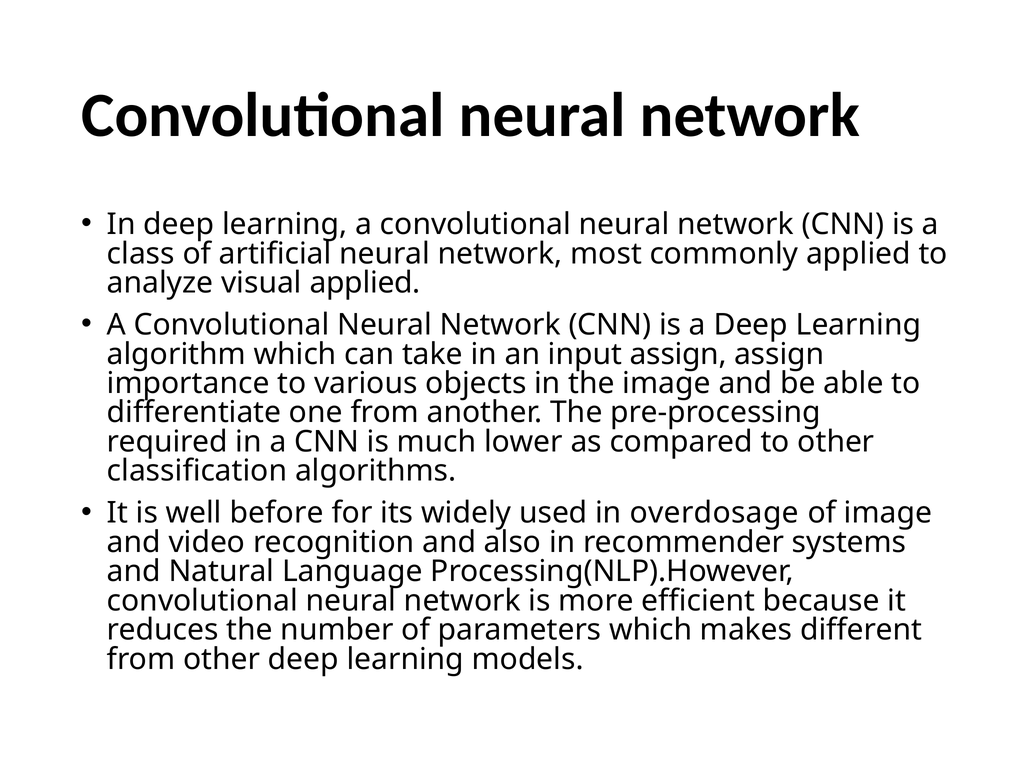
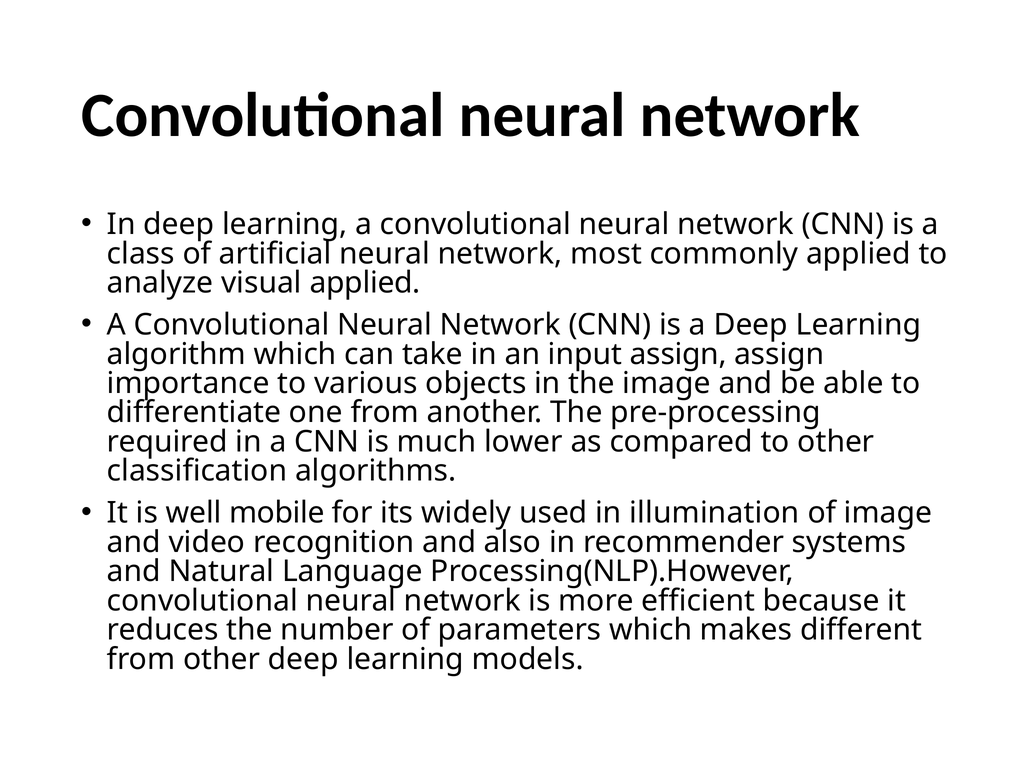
before: before -> mobile
overdosage: overdosage -> illumination
